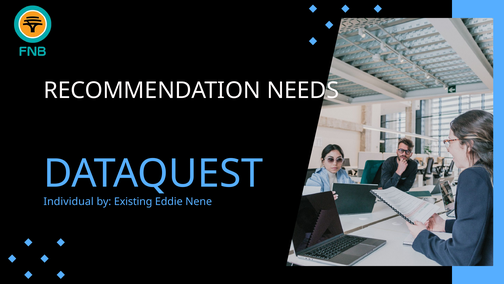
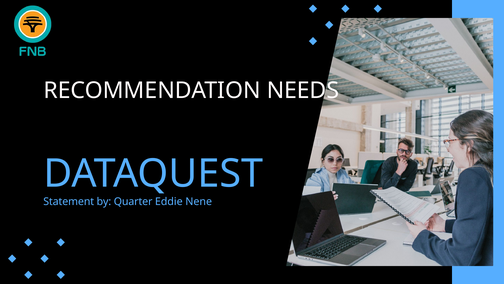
Individual: Individual -> Statement
Existing: Existing -> Quarter
